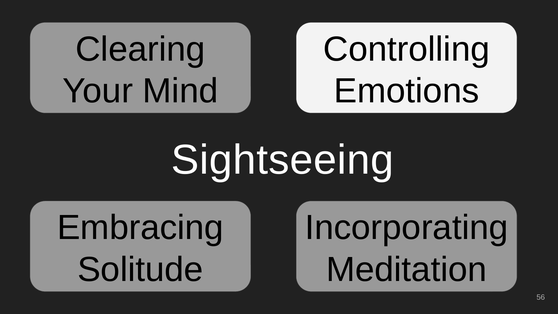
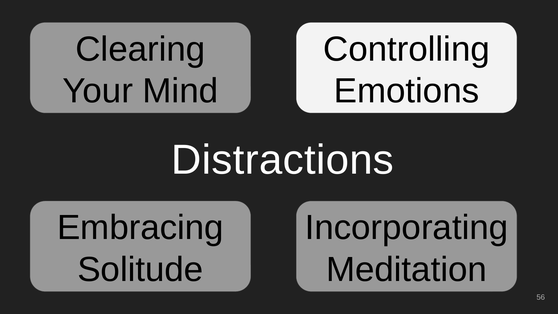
Sightseeing: Sightseeing -> Distractions
